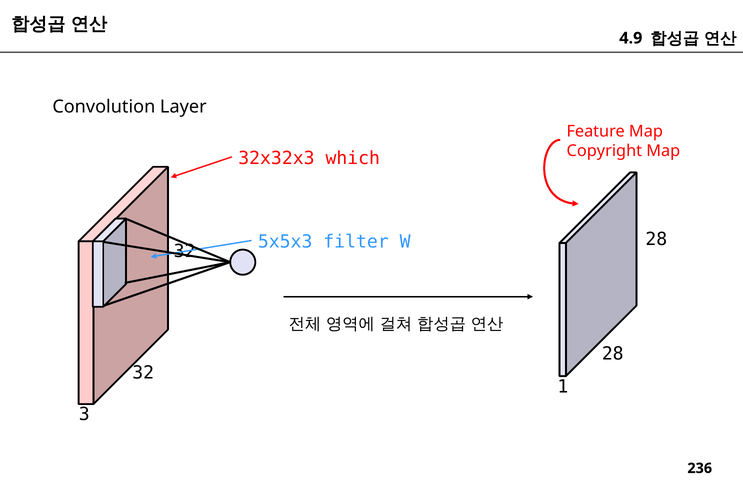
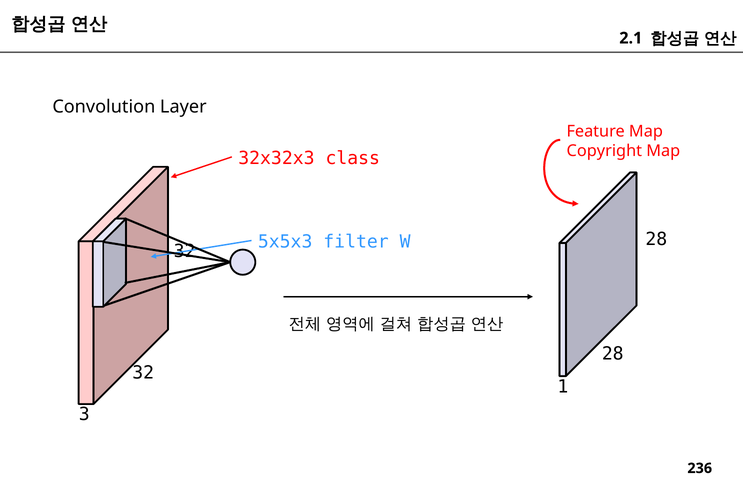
4.9: 4.9 -> 2.1
which: which -> class
